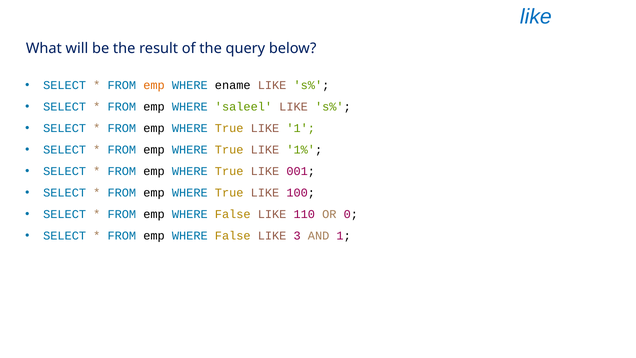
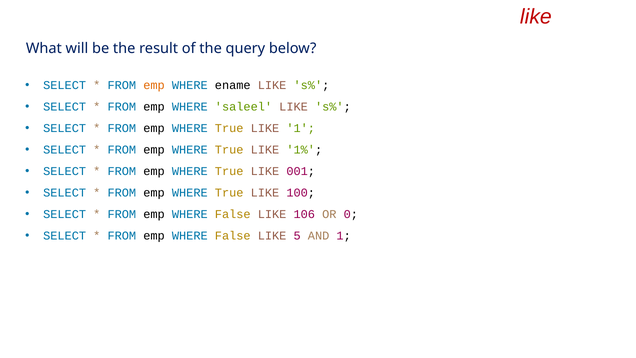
like at (536, 17) colour: blue -> red
110: 110 -> 106
3: 3 -> 5
